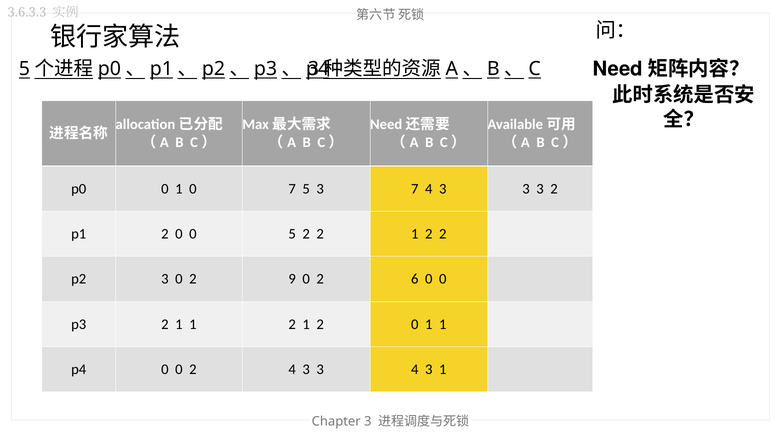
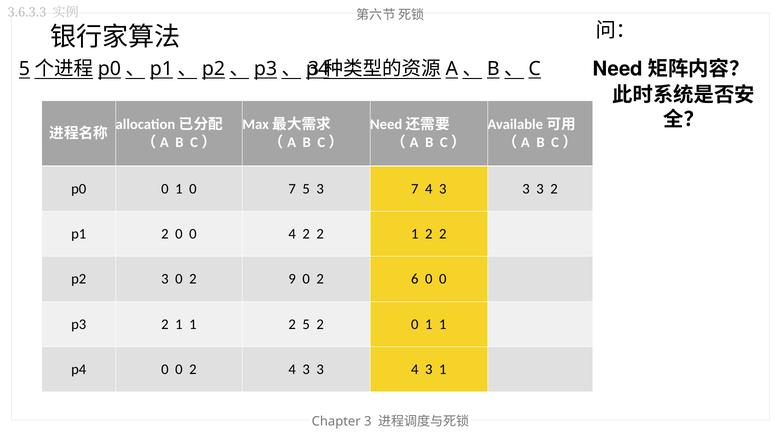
0 5: 5 -> 4
1 2 1: 1 -> 5
